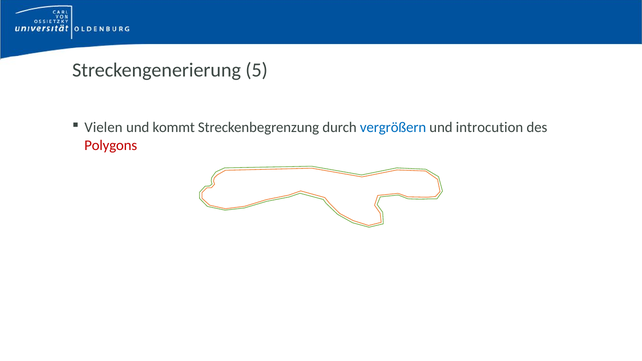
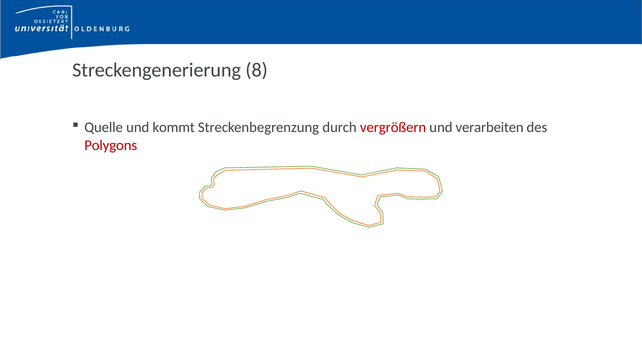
5: 5 -> 8
Vielen: Vielen -> Quelle
vergrößern colour: blue -> red
introcution: introcution -> verarbeiten
